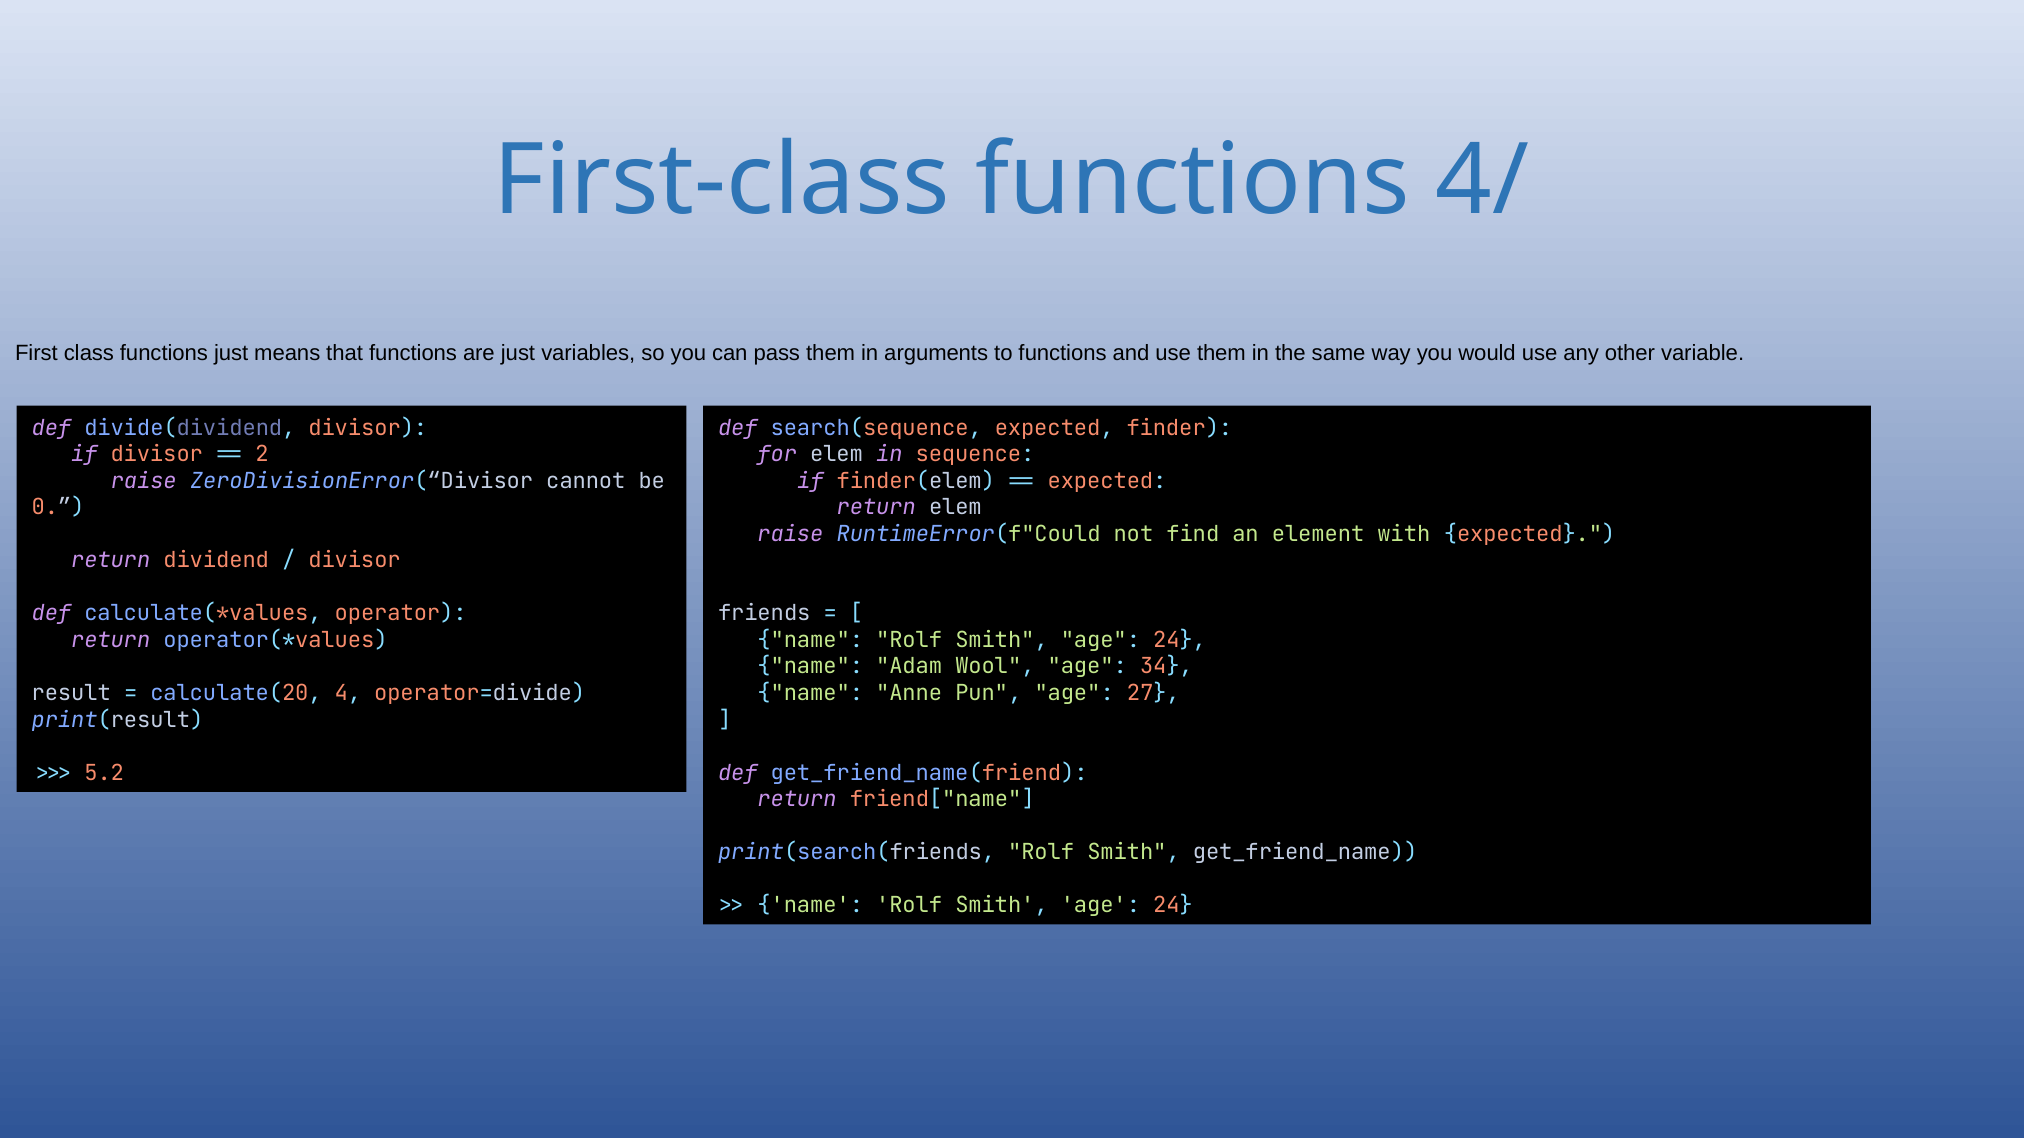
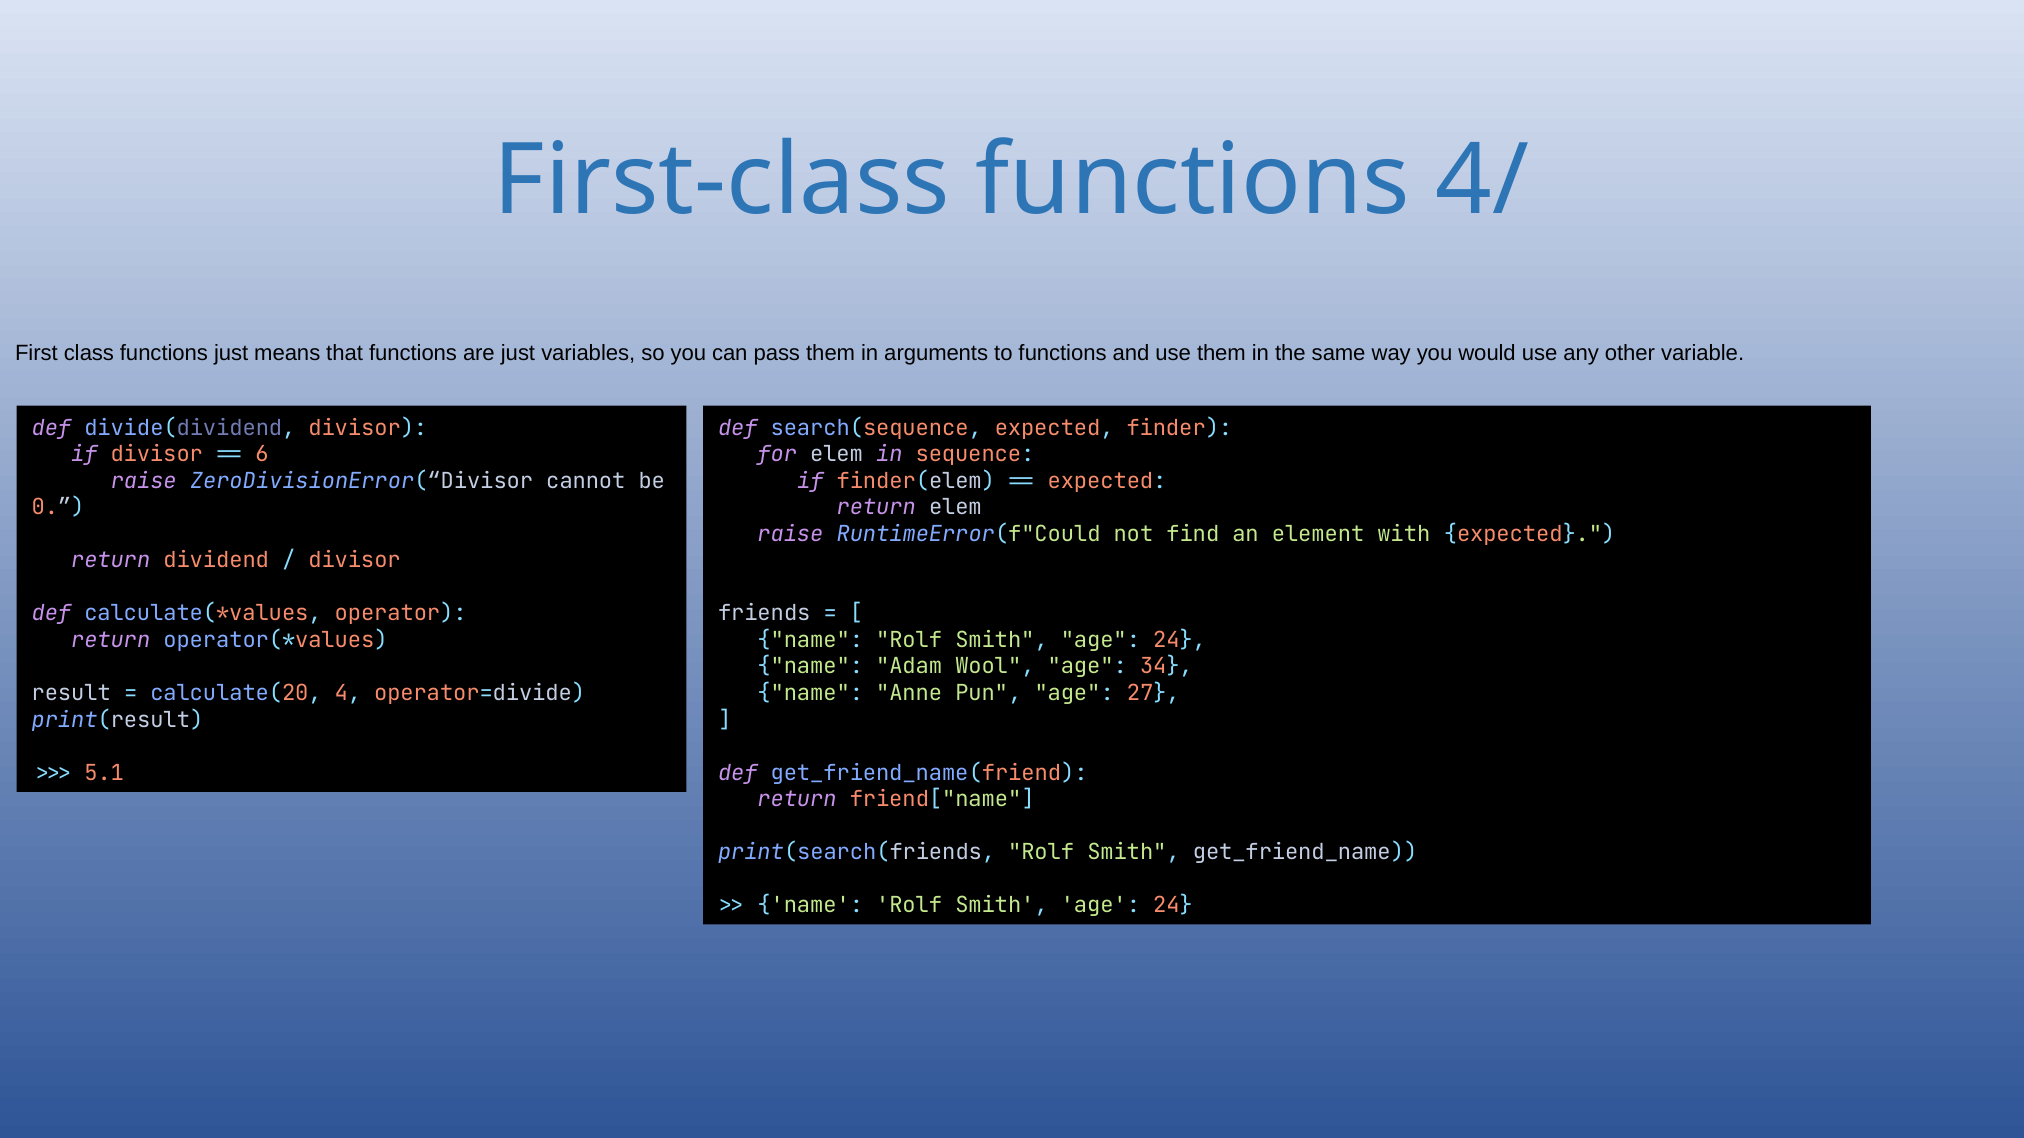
2: 2 -> 6
5.2: 5.2 -> 5.1
